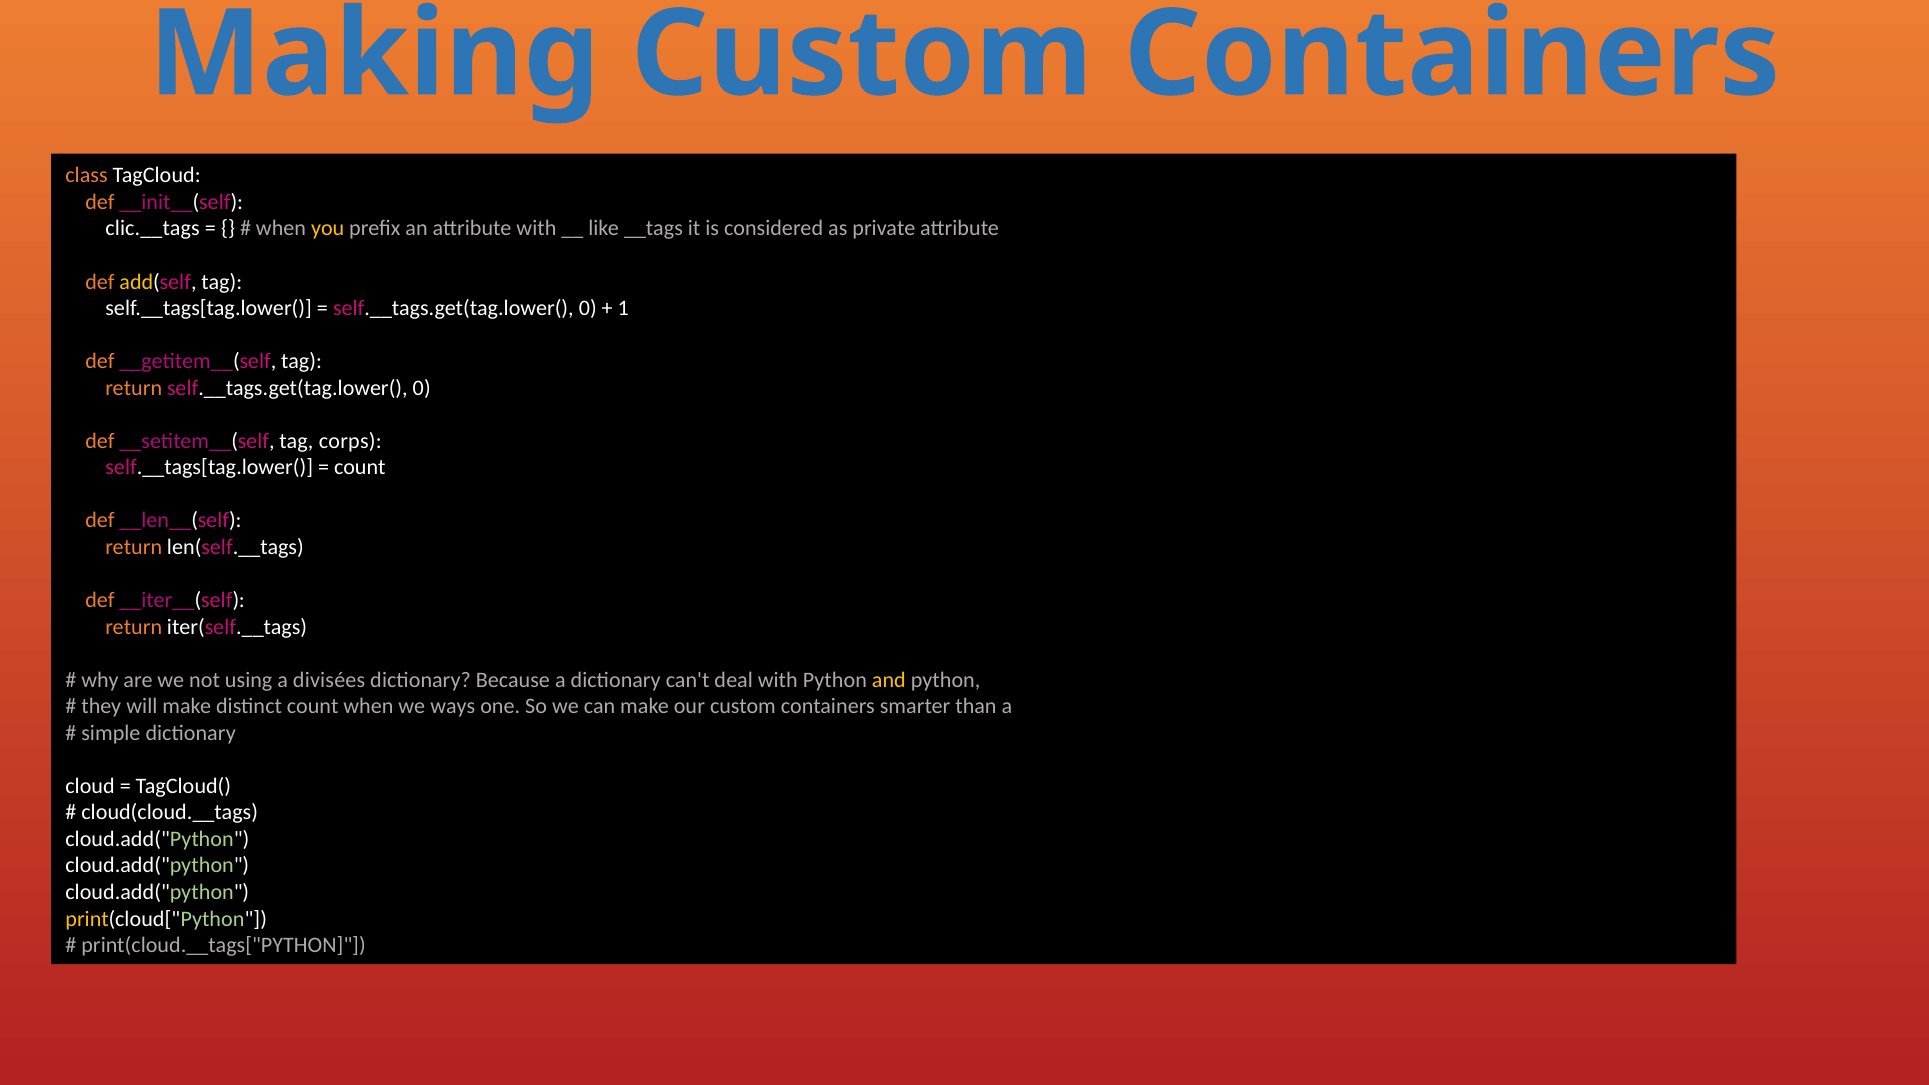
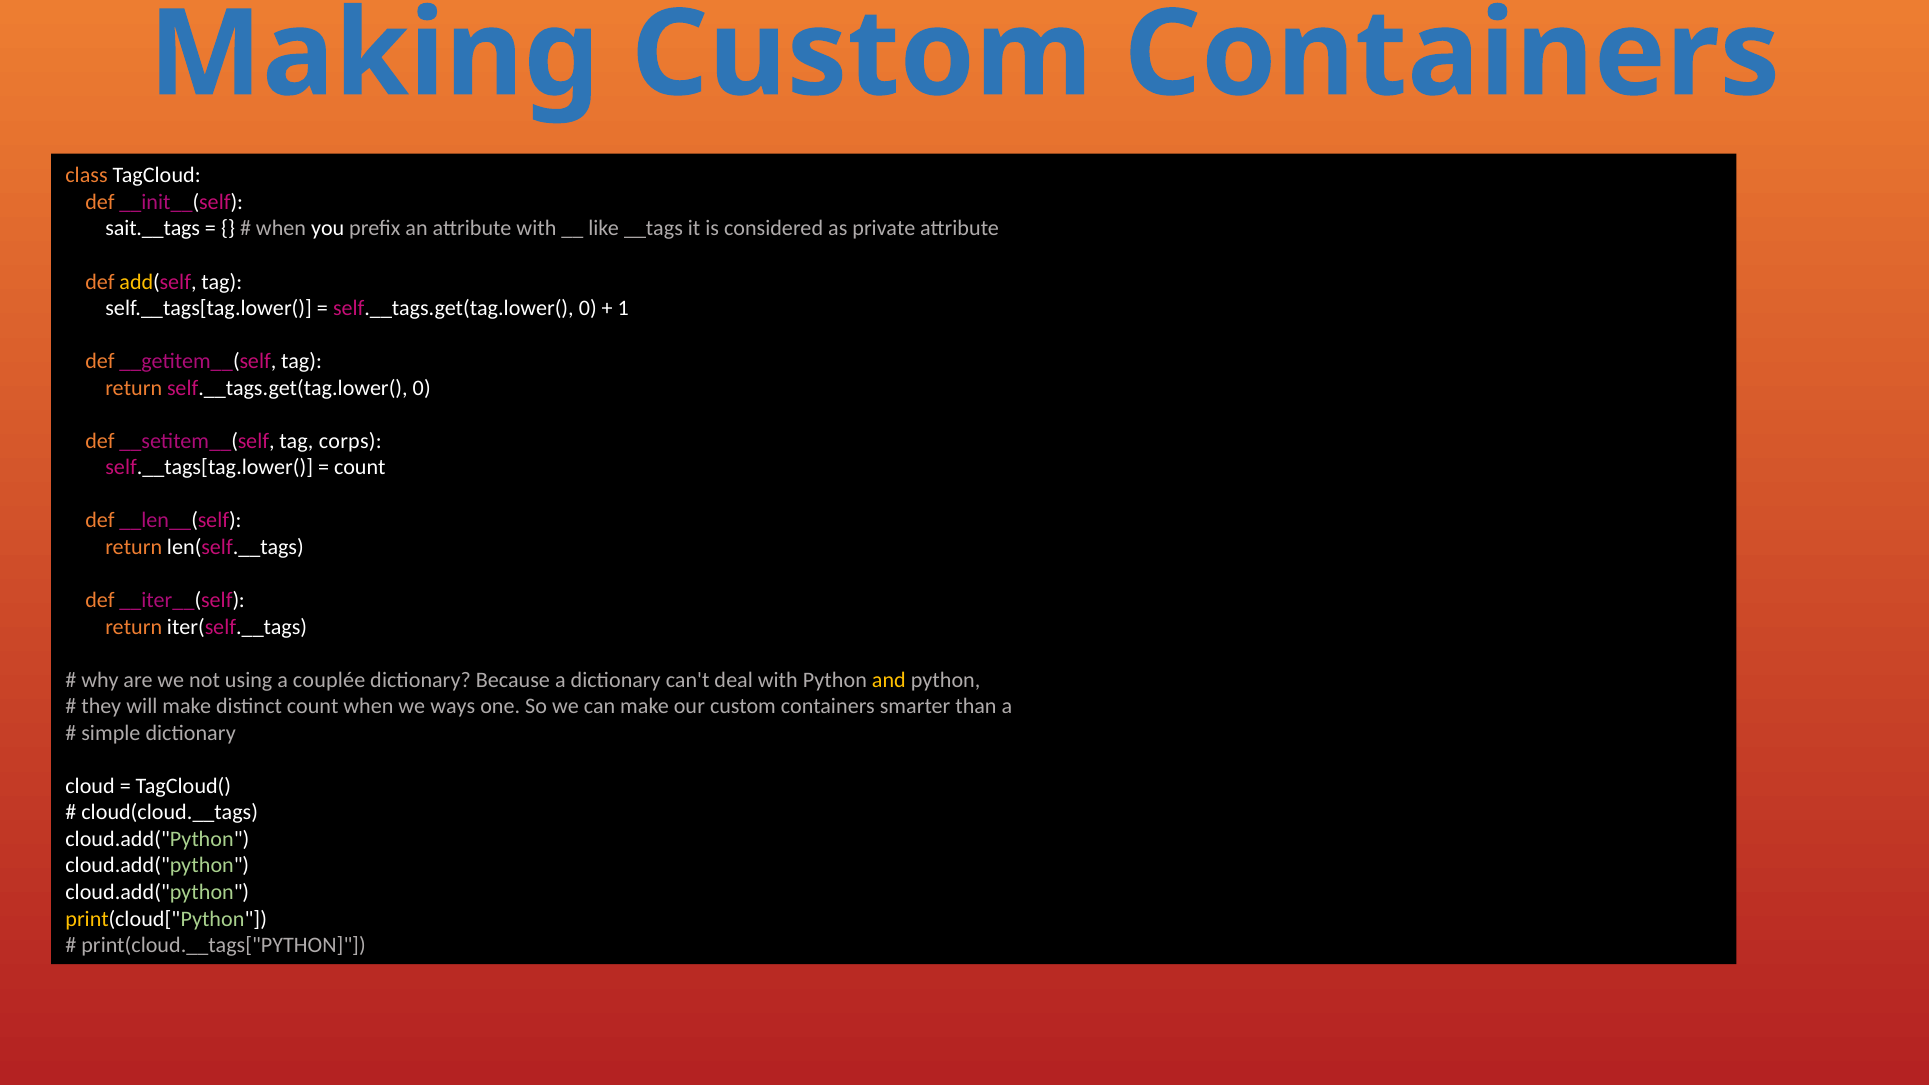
clic.__tags: clic.__tags -> sait.__tags
you colour: yellow -> white
divisées: divisées -> couplée
